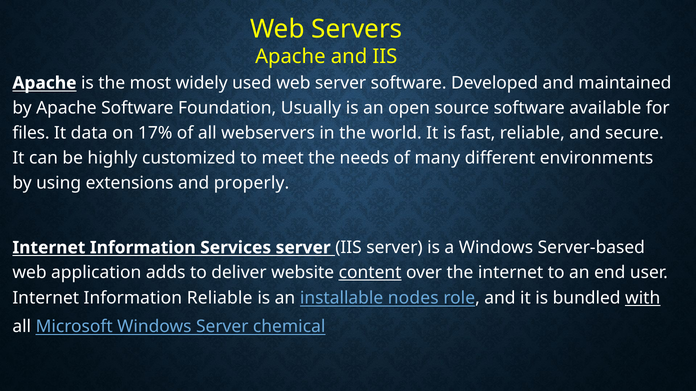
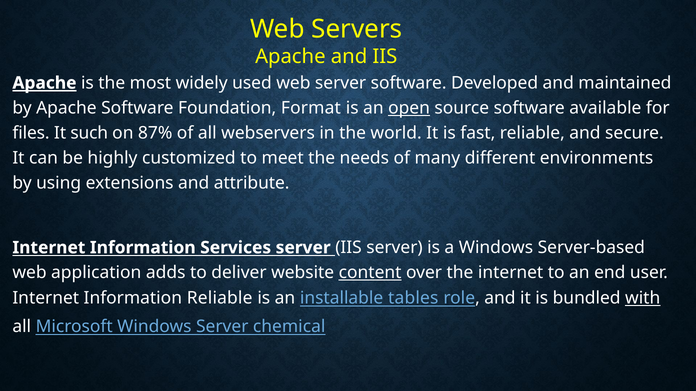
Apache at (44, 83) underline: none -> present
Usually: Usually -> Format
open underline: none -> present
data: data -> such
17%: 17% -> 87%
properly: properly -> attribute
nodes: nodes -> tables
